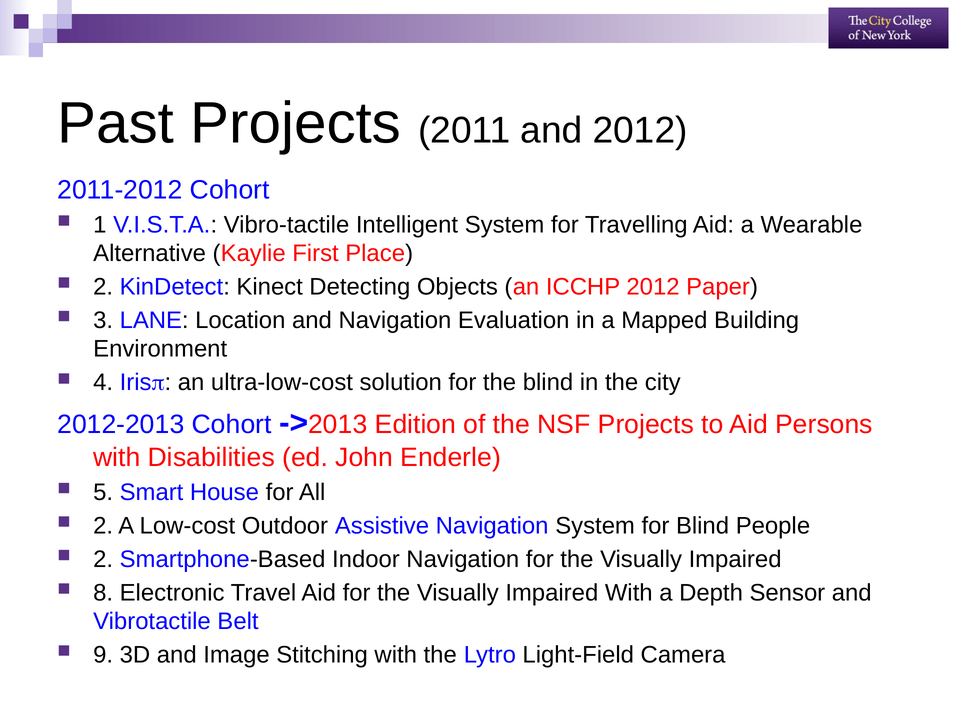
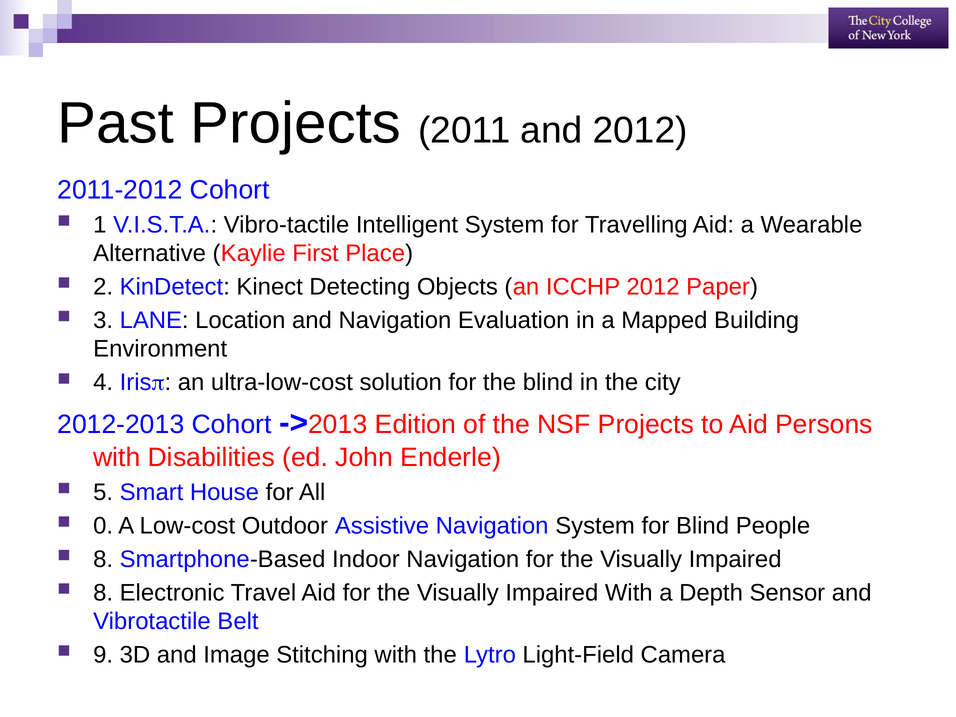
2 at (103, 526): 2 -> 0
2 at (103, 559): 2 -> 8
